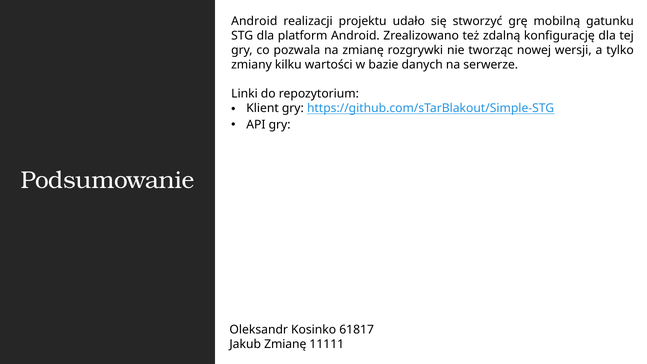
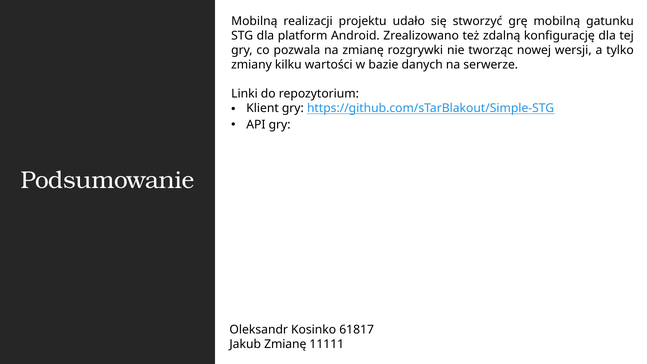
Android at (254, 21): Android -> Mobilną
